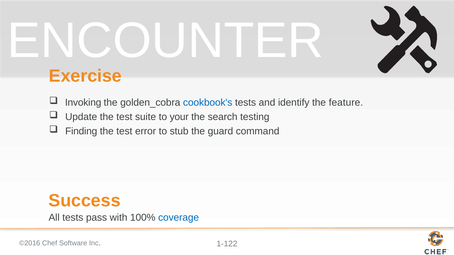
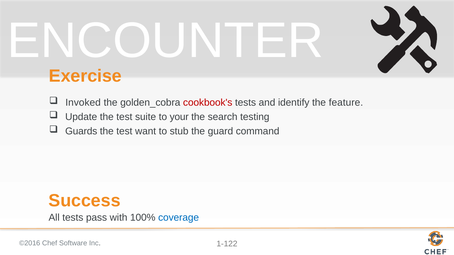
Invoking: Invoking -> Invoked
cookbook's colour: blue -> red
Finding: Finding -> Guards
error: error -> want
